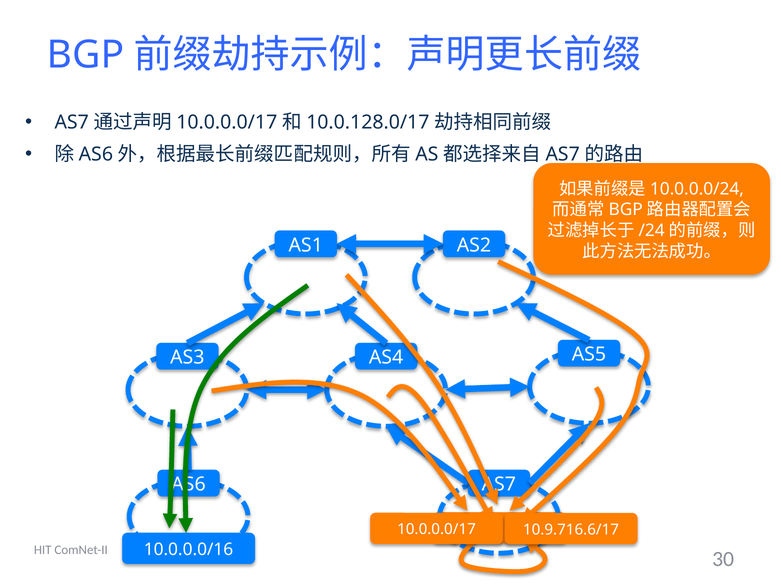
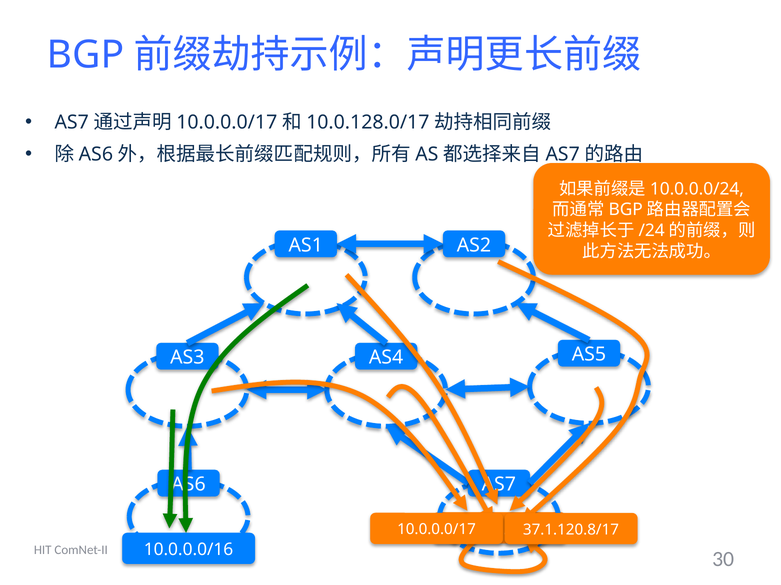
10.9.716.6/17: 10.9.716.6/17 -> 37.1.120.8/17
